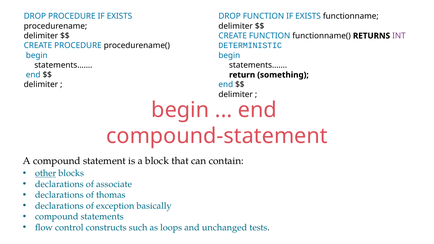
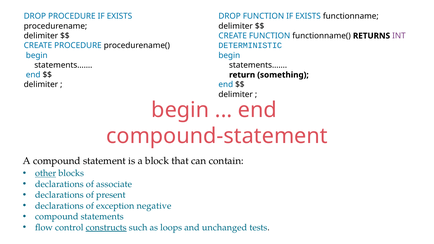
thomas: thomas -> present
basically: basically -> negative
constructs underline: none -> present
